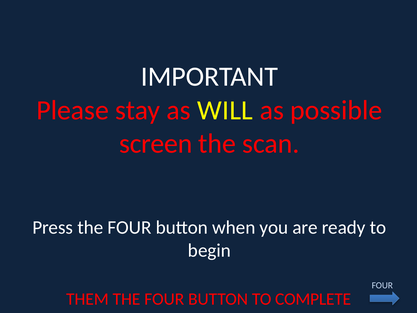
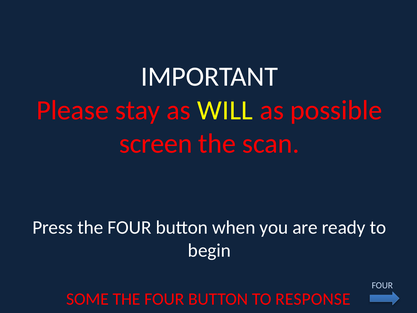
THEM: THEM -> SOME
COMPLETE: COMPLETE -> RESPONSE
